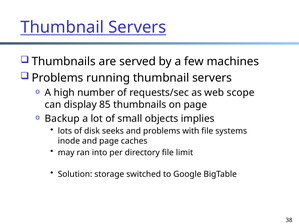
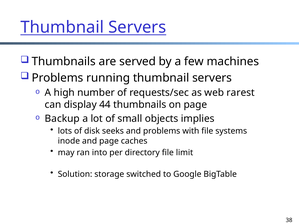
scope: scope -> rarest
85: 85 -> 44
